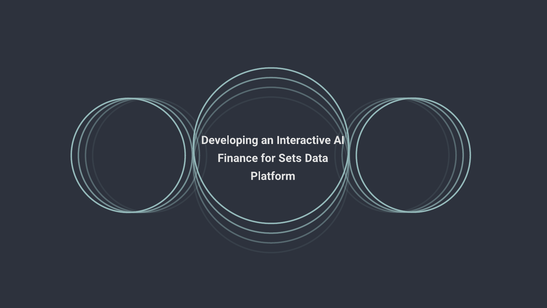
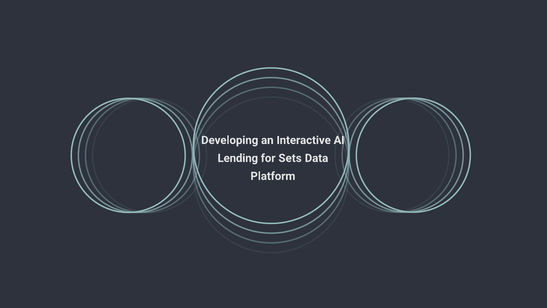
Finance: Finance -> Lending
